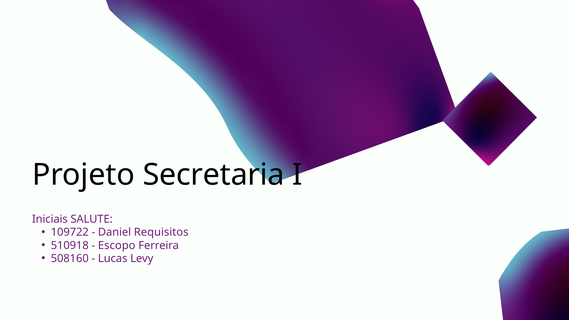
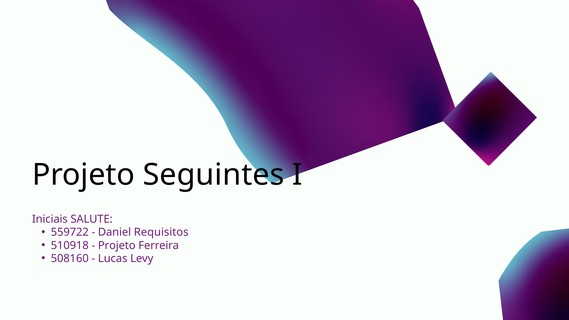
Secretaria: Secretaria -> Seguintes
109722: 109722 -> 559722
Escopo at (117, 245): Escopo -> Projeto
